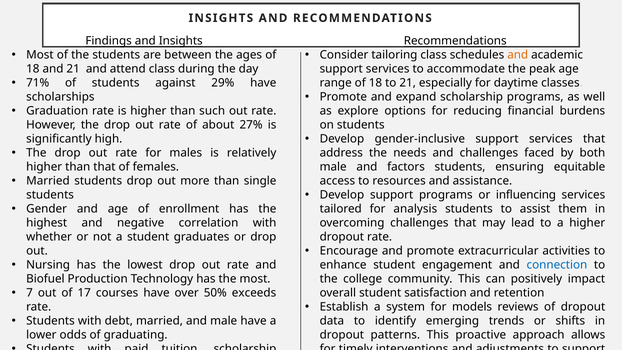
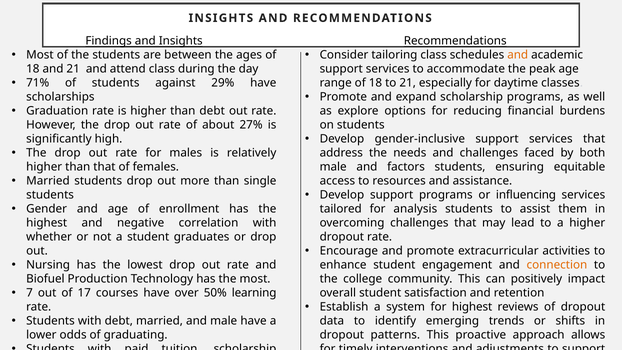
than such: such -> debt
connection colour: blue -> orange
exceeds: exceeds -> learning
for models: models -> highest
